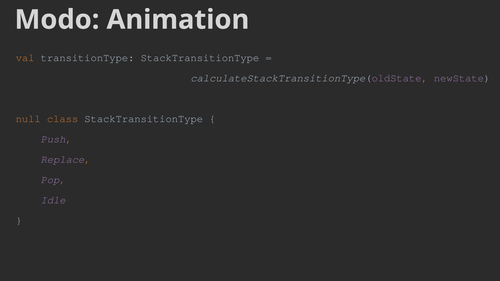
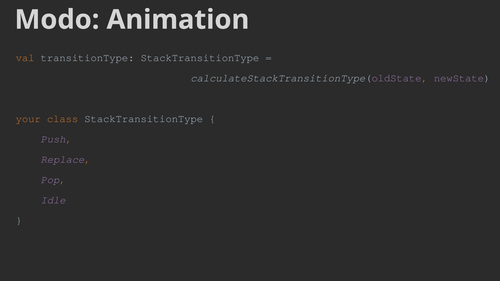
null: null -> your
